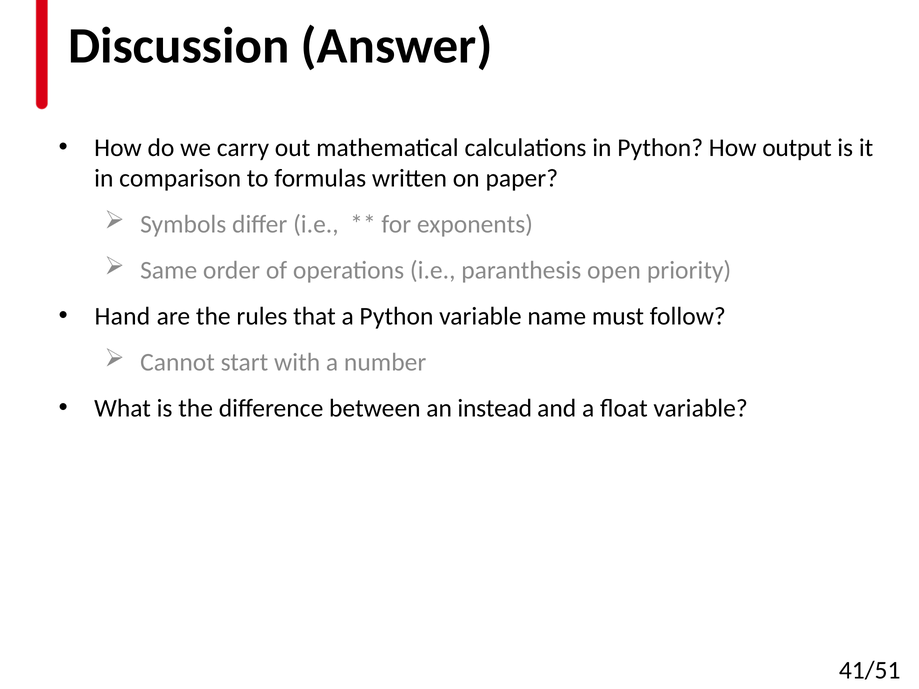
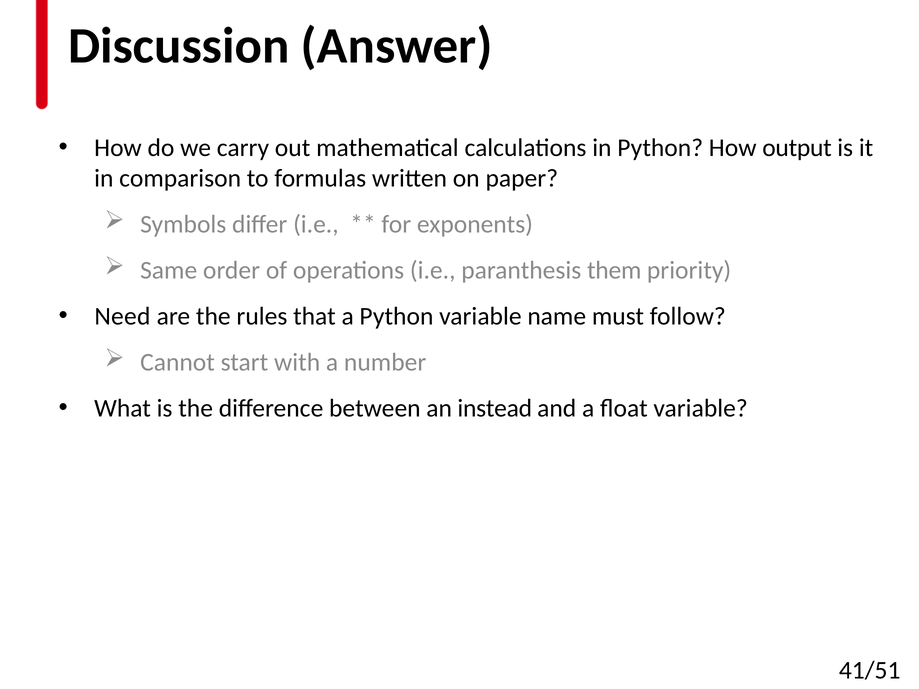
open: open -> them
Hand: Hand -> Need
